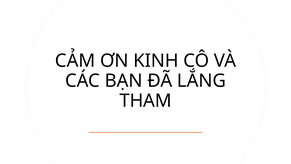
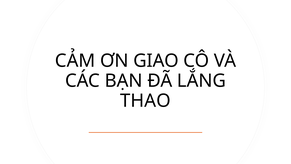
KINH: KINH -> GIAO
THAM: THAM -> THAO
